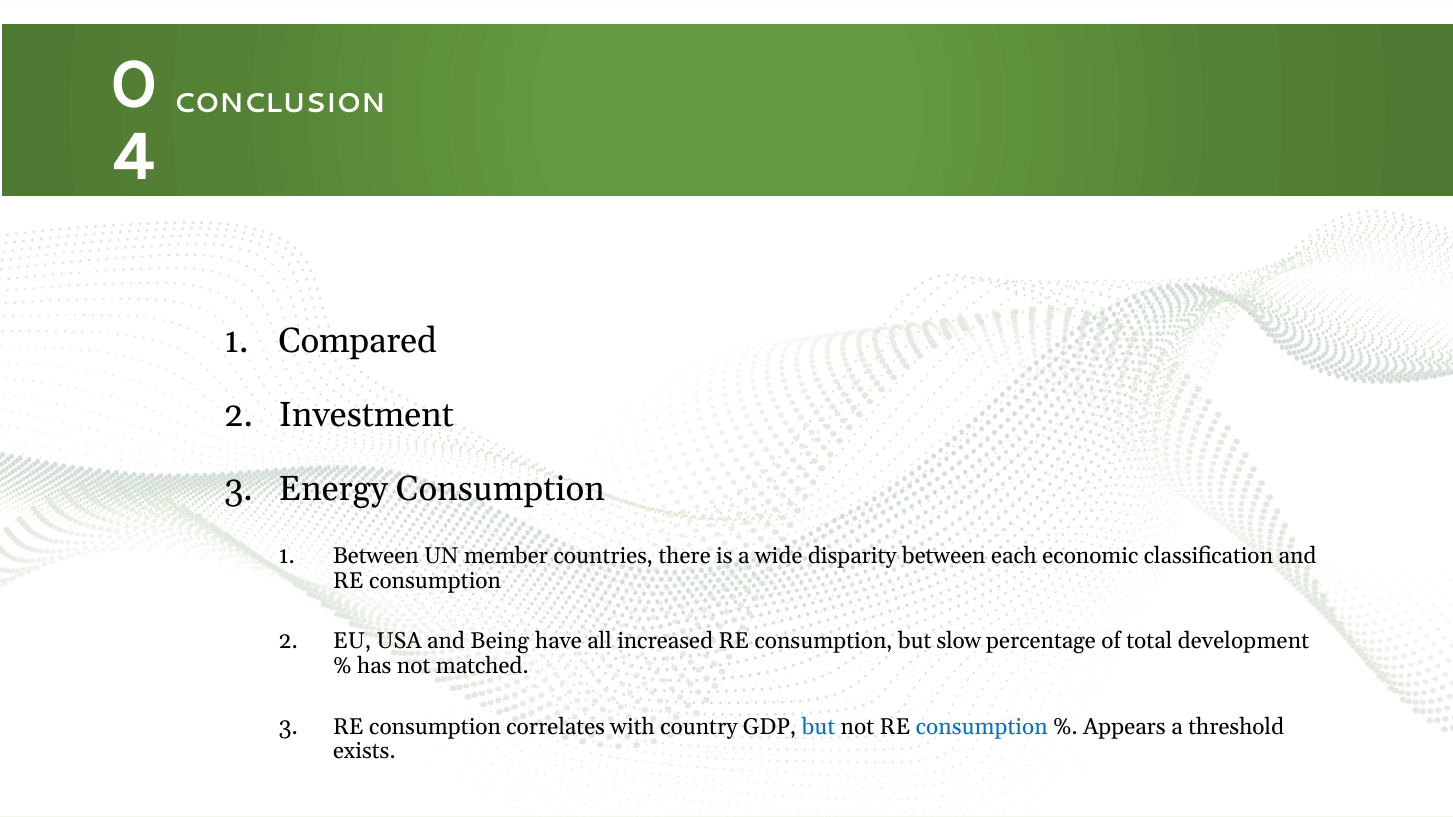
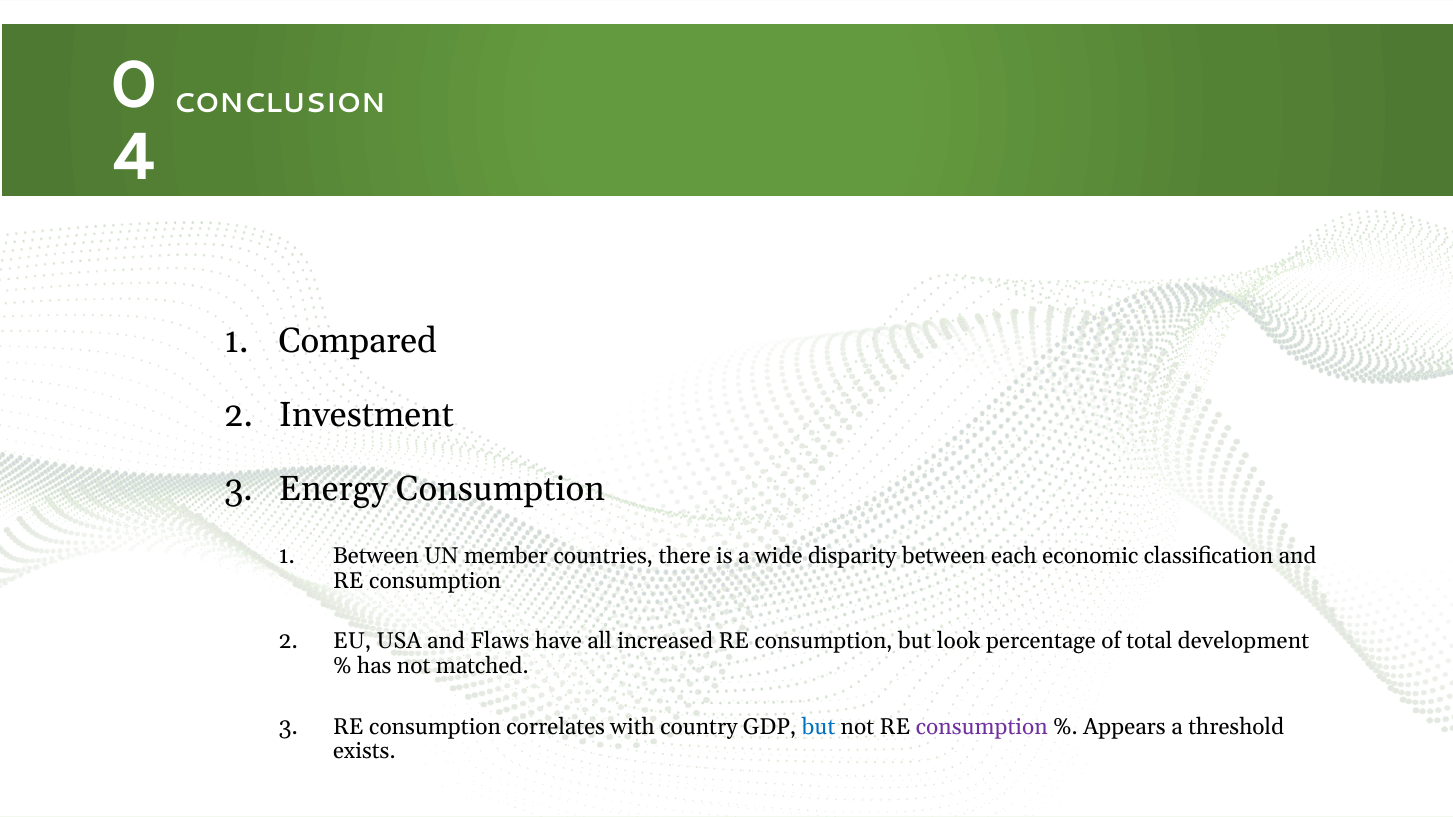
Being: Being -> Flaws
slow: slow -> look
consumption at (982, 727) colour: blue -> purple
